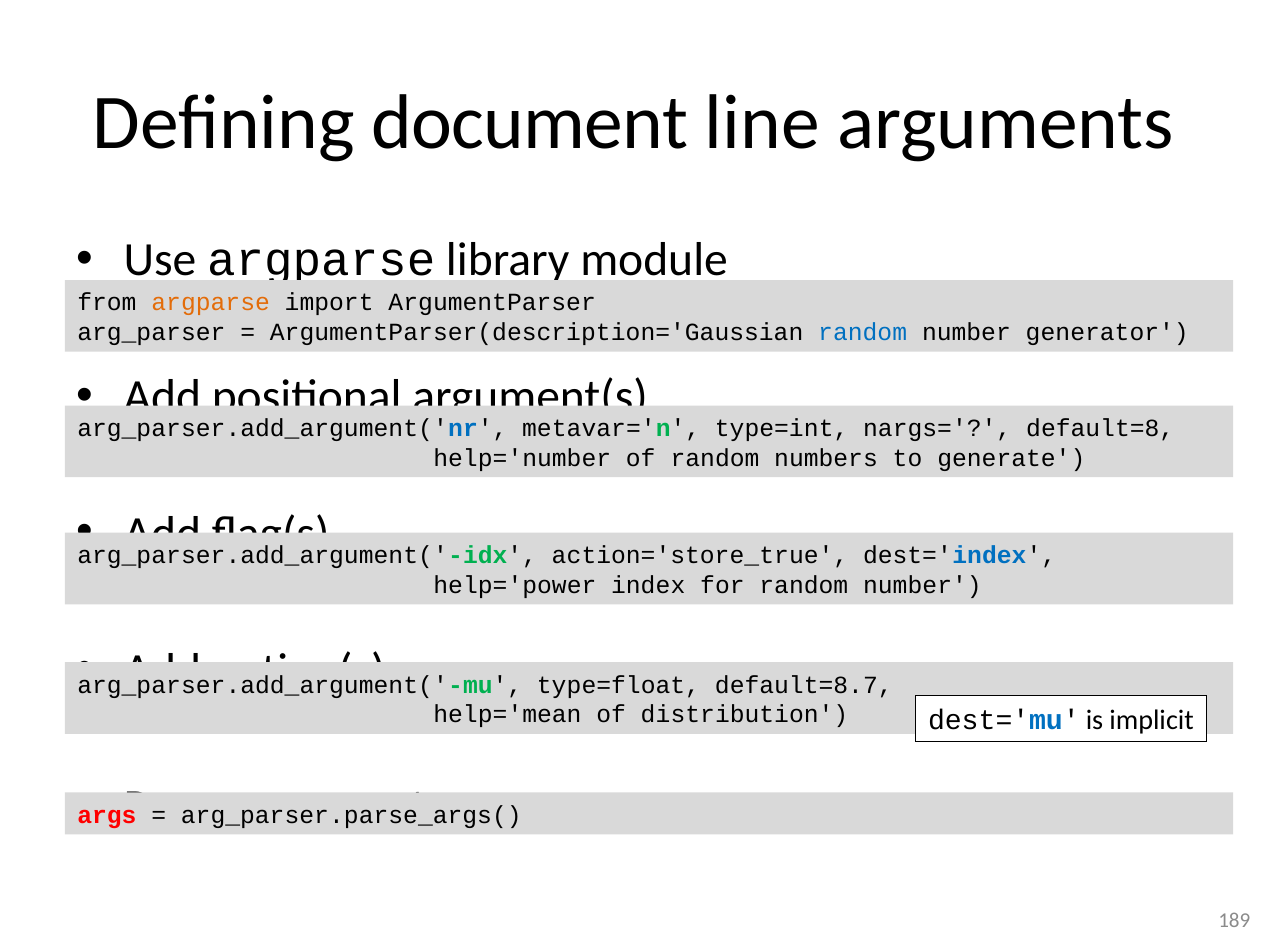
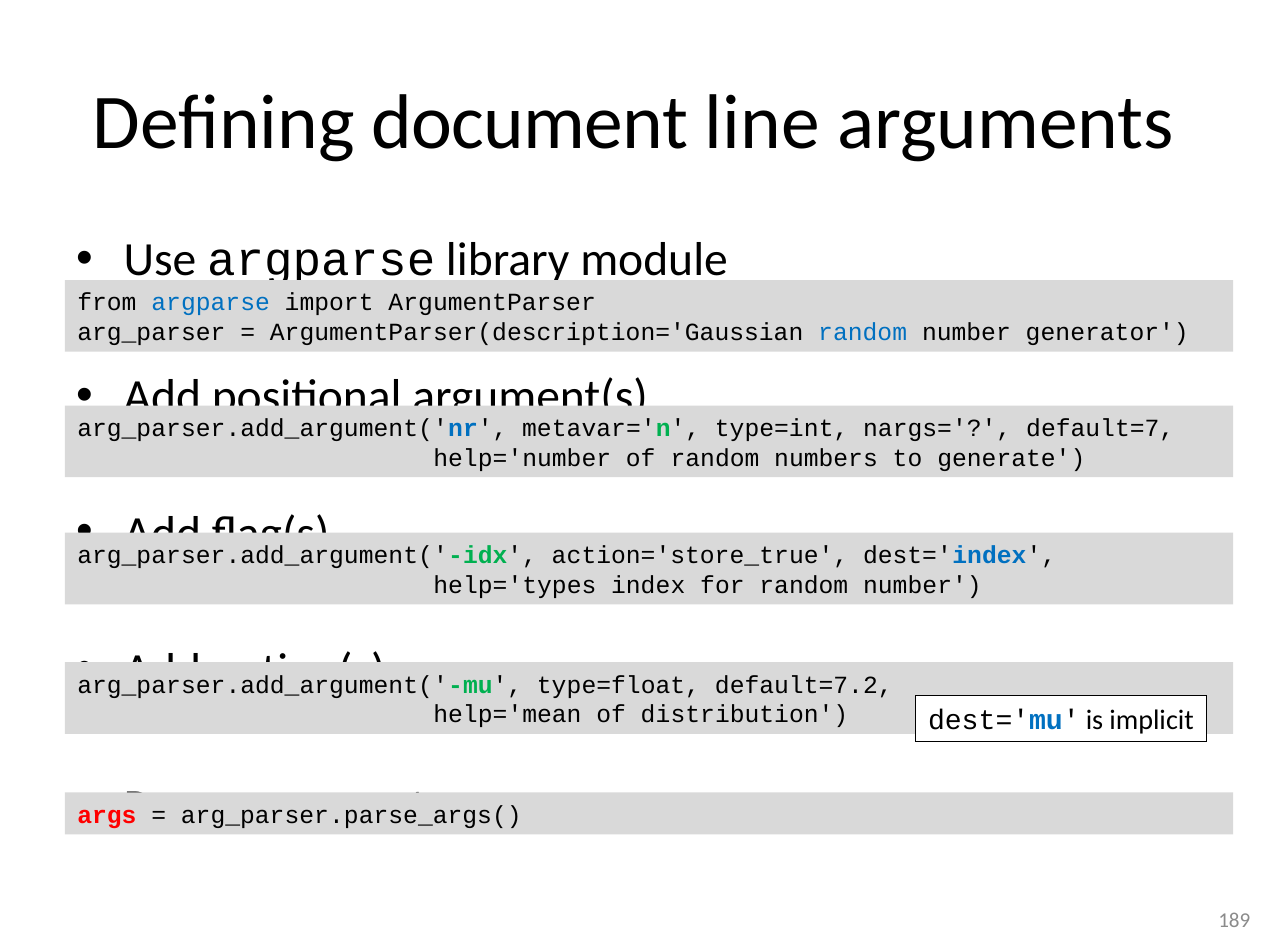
argparse at (211, 303) colour: orange -> blue
default=8: default=8 -> default=7
help='power: help='power -> help='types
default=8.7: default=8.7 -> default=7.2
